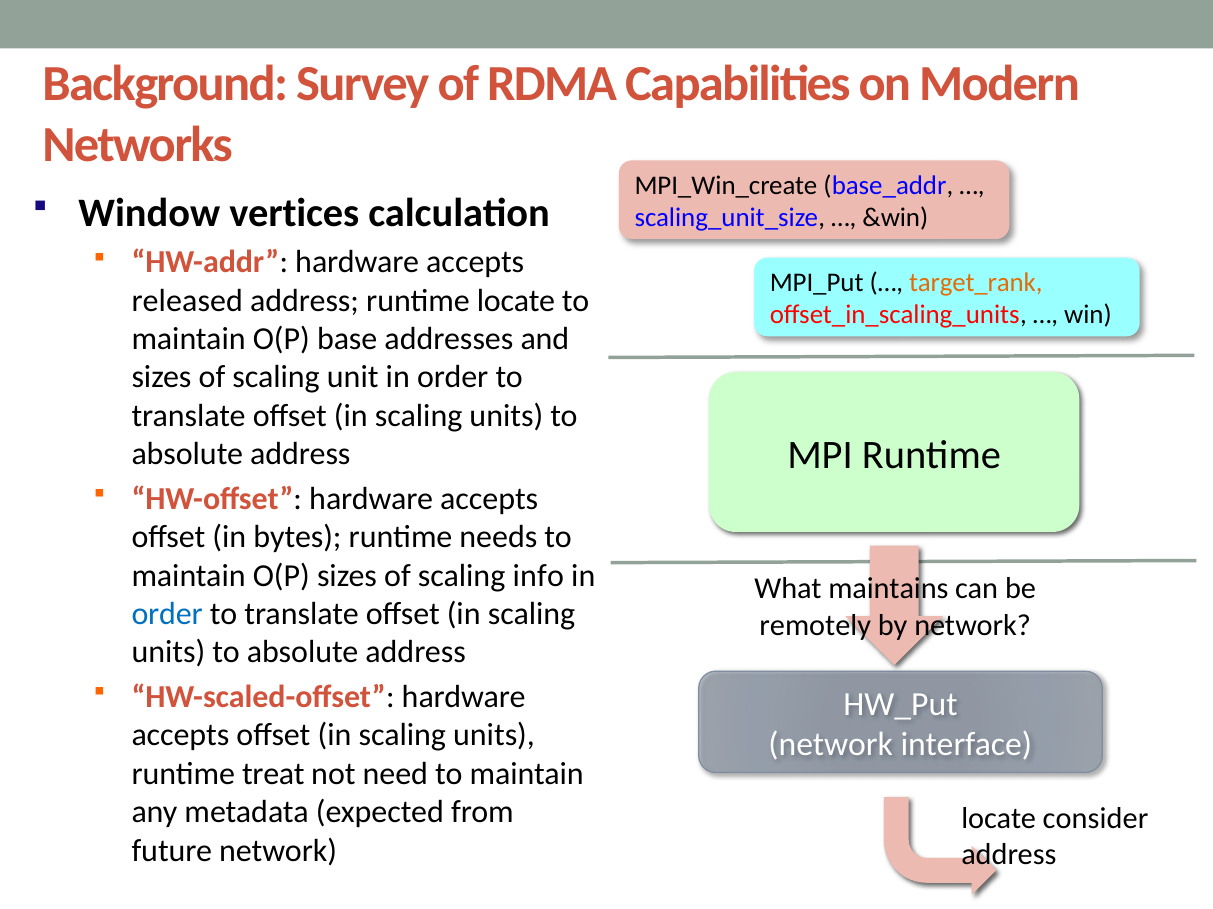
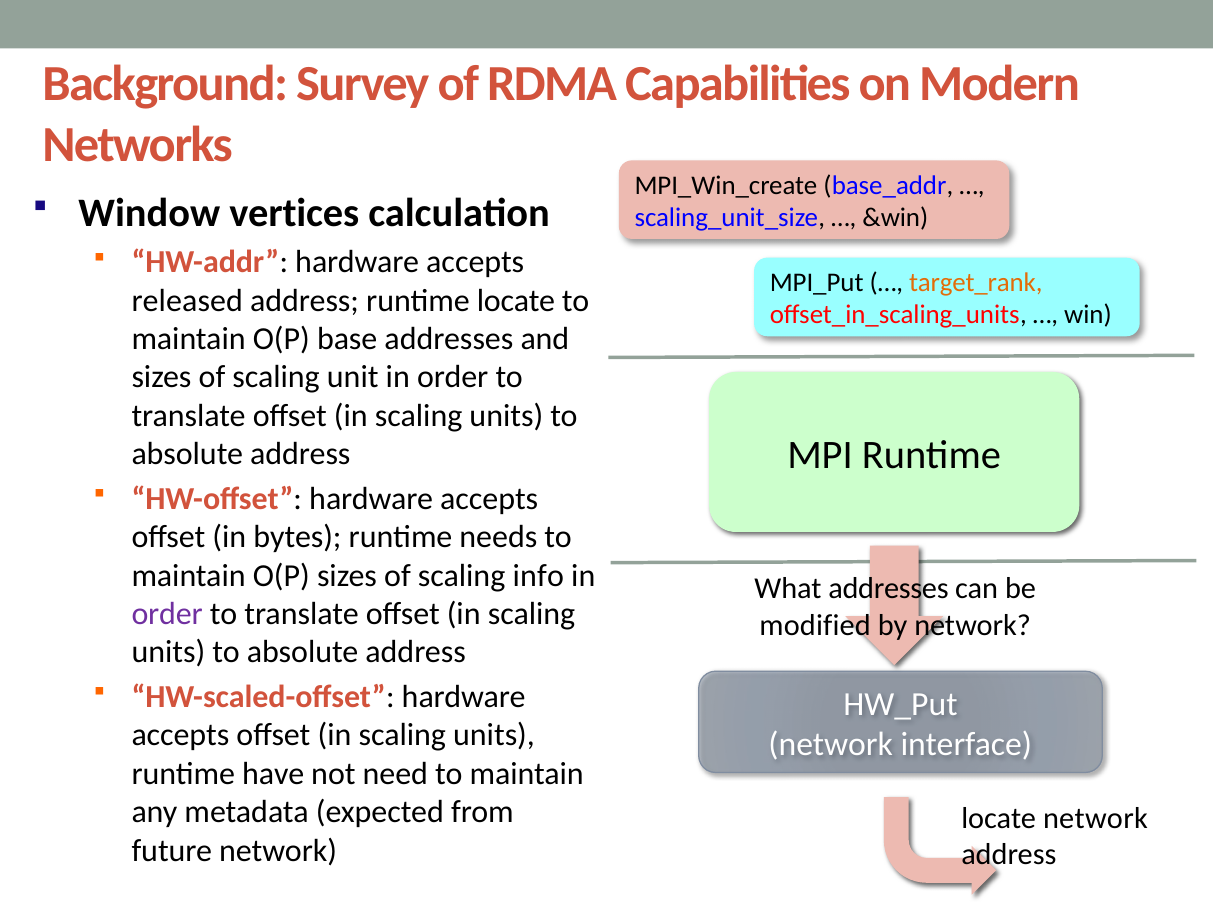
What maintains: maintains -> addresses
order at (167, 614) colour: blue -> purple
remotely: remotely -> modified
treat: treat -> have
locate consider: consider -> network
